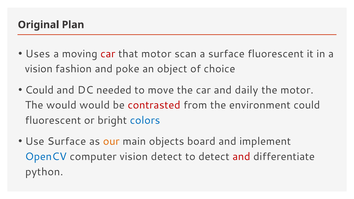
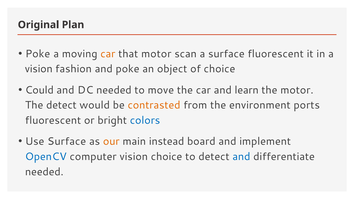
Uses at (38, 54): Uses -> Poke
car at (108, 54) colour: red -> orange
daily: daily -> learn
The would: would -> detect
contrasted colour: red -> orange
environment could: could -> ports
objects: objects -> instead
vision detect: detect -> choice
and at (241, 157) colour: red -> blue
python at (44, 172): python -> needed
